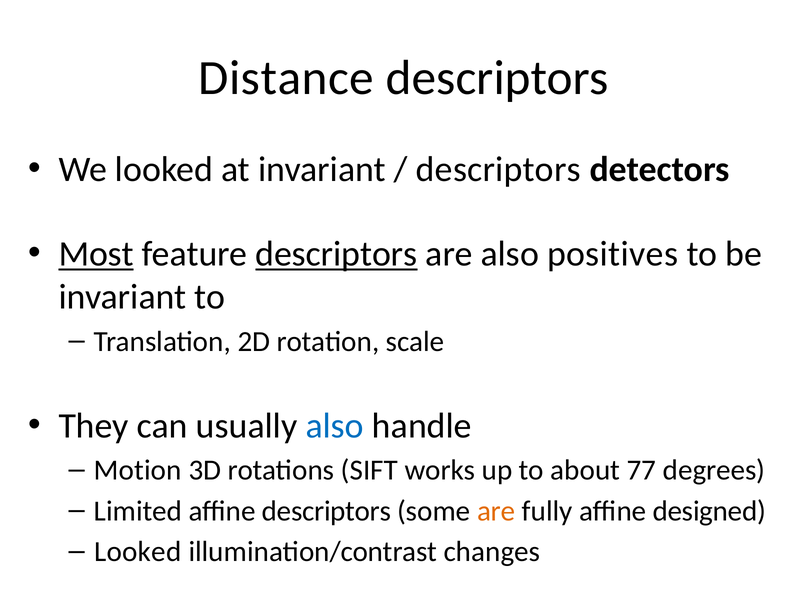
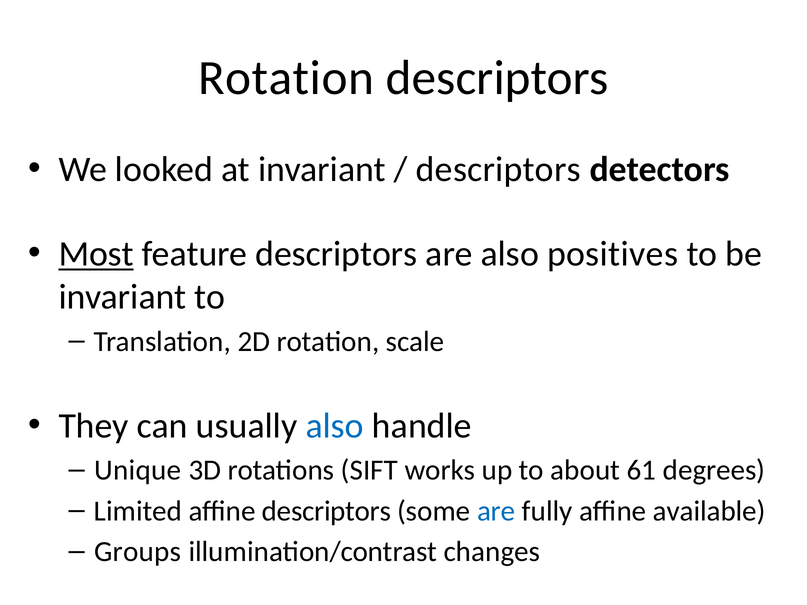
Distance at (286, 78): Distance -> Rotation
descriptors at (336, 254) underline: present -> none
Motion: Motion -> Unique
77: 77 -> 61
are at (496, 511) colour: orange -> blue
designed: designed -> available
Looked at (138, 552): Looked -> Groups
